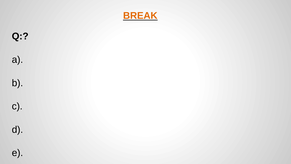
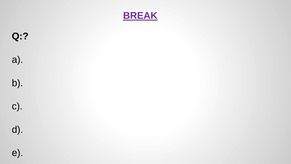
BREAK colour: orange -> purple
